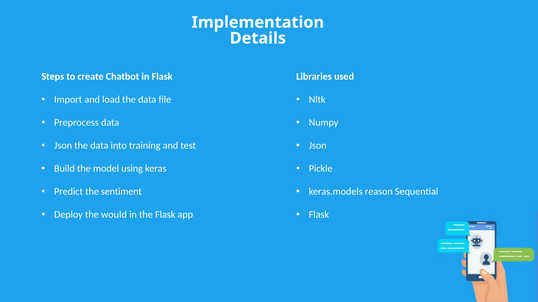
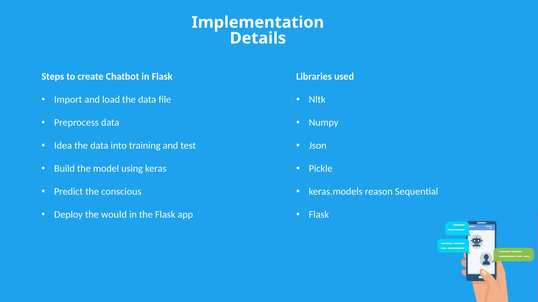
Json at (63, 146): Json -> Idea
sentiment: sentiment -> conscious
